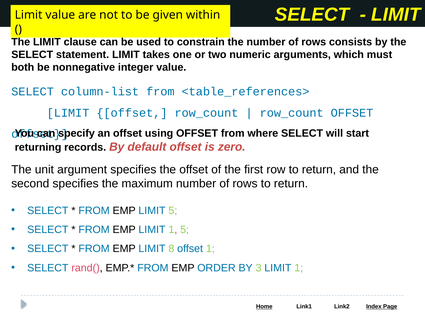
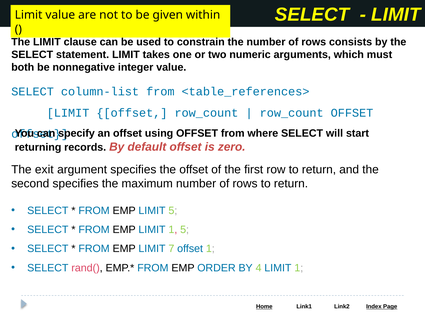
unit: unit -> exit
8: 8 -> 7
3: 3 -> 4
